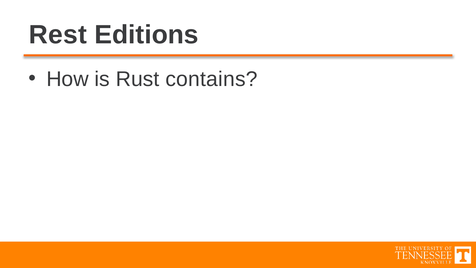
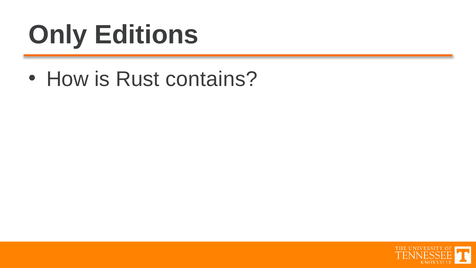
Rest: Rest -> Only
